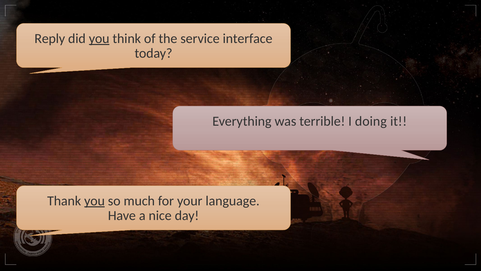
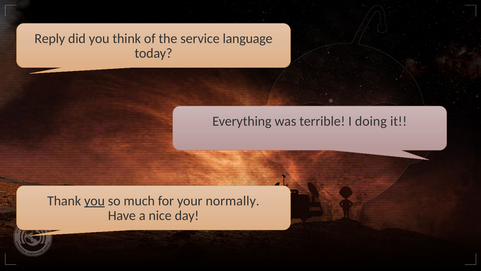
you at (99, 38) underline: present -> none
interface: interface -> language
language: language -> normally
